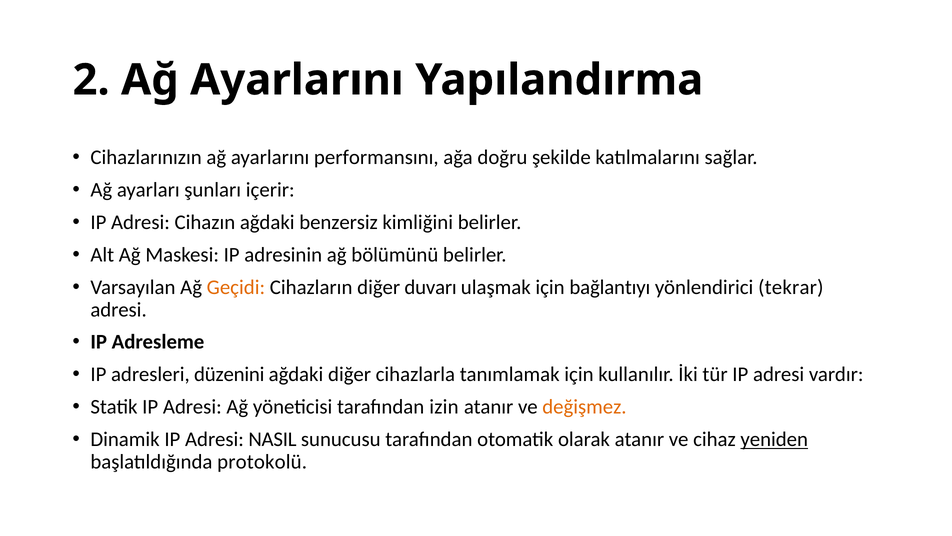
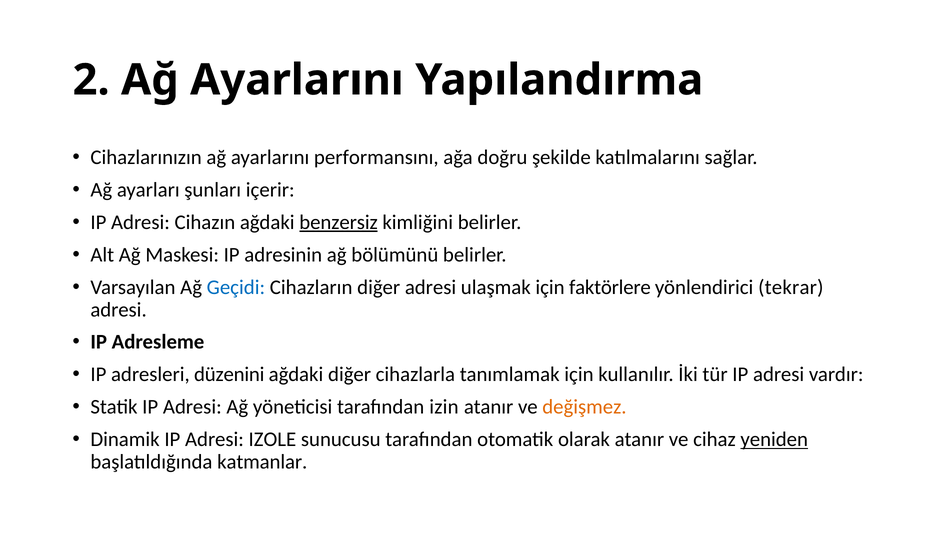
benzersiz underline: none -> present
Geçidi colour: orange -> blue
diğer duvarı: duvarı -> adresi
bağlantıyı: bağlantıyı -> faktörlere
NASIL: NASIL -> IZOLE
protokolü: protokolü -> katmanlar
